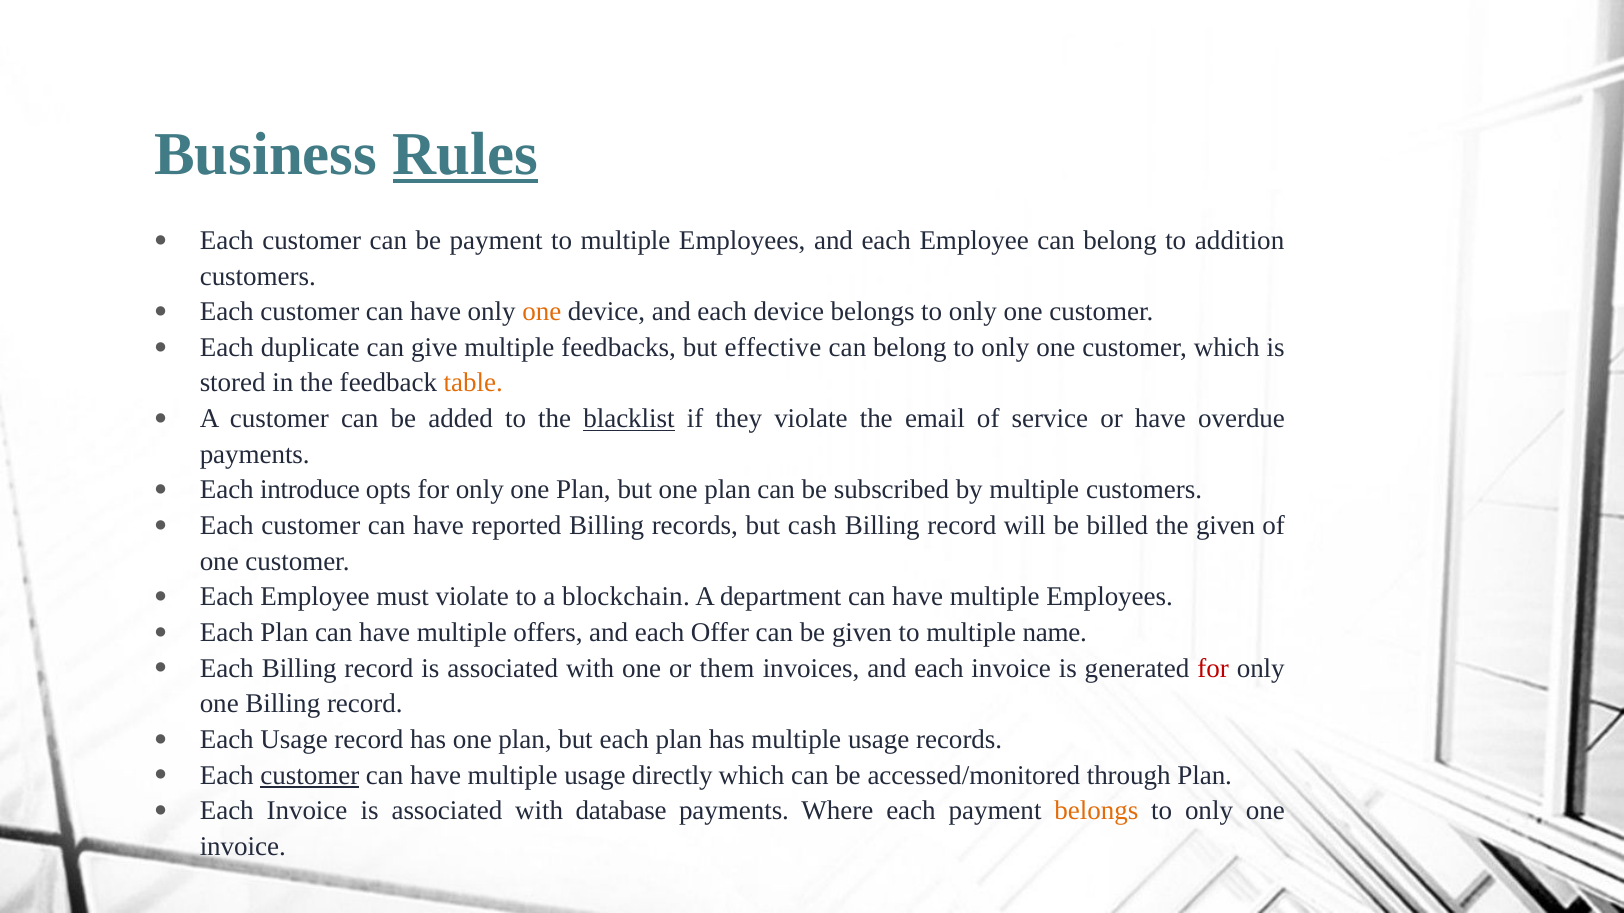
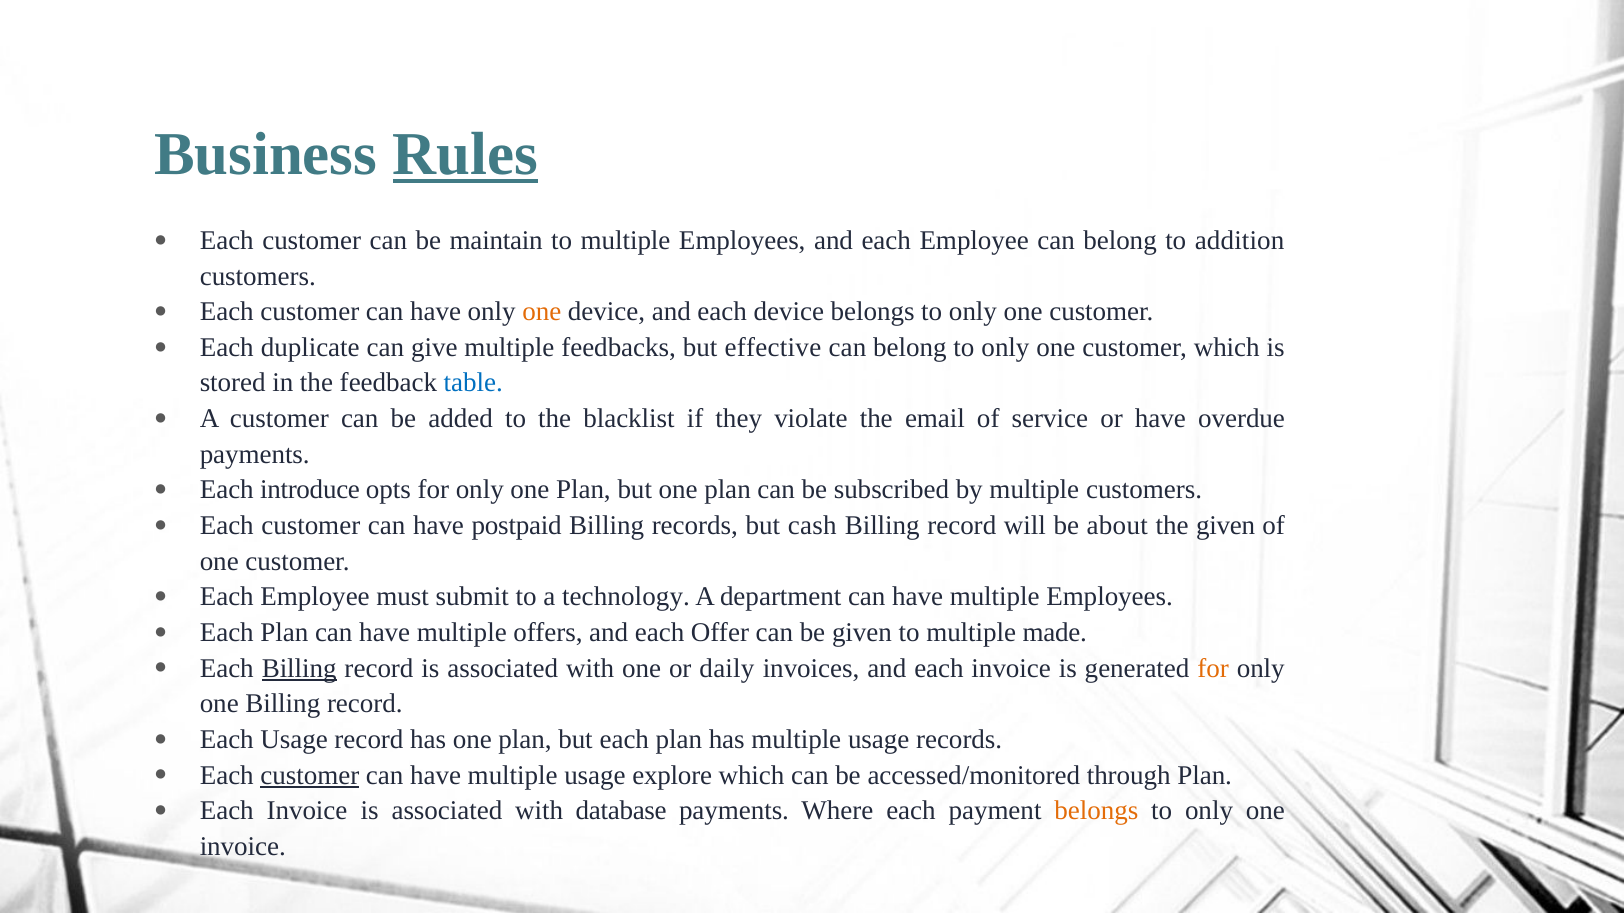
be payment: payment -> maintain
table colour: orange -> blue
blacklist underline: present -> none
reported: reported -> postpaid
billed: billed -> about
must violate: violate -> submit
blockchain: blockchain -> technology
name: name -> made
Billing at (299, 669) underline: none -> present
them: them -> daily
for at (1213, 669) colour: red -> orange
directly: directly -> explore
